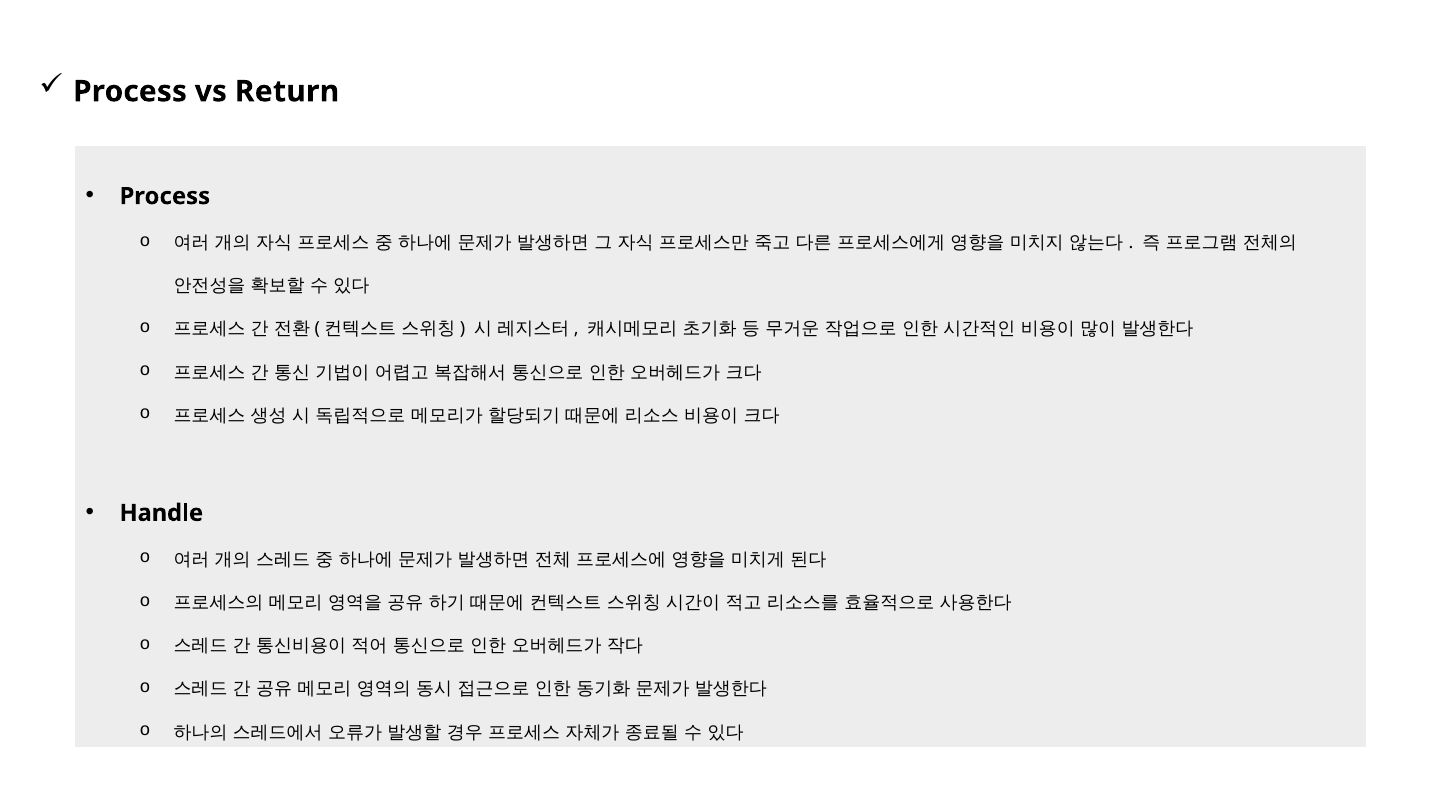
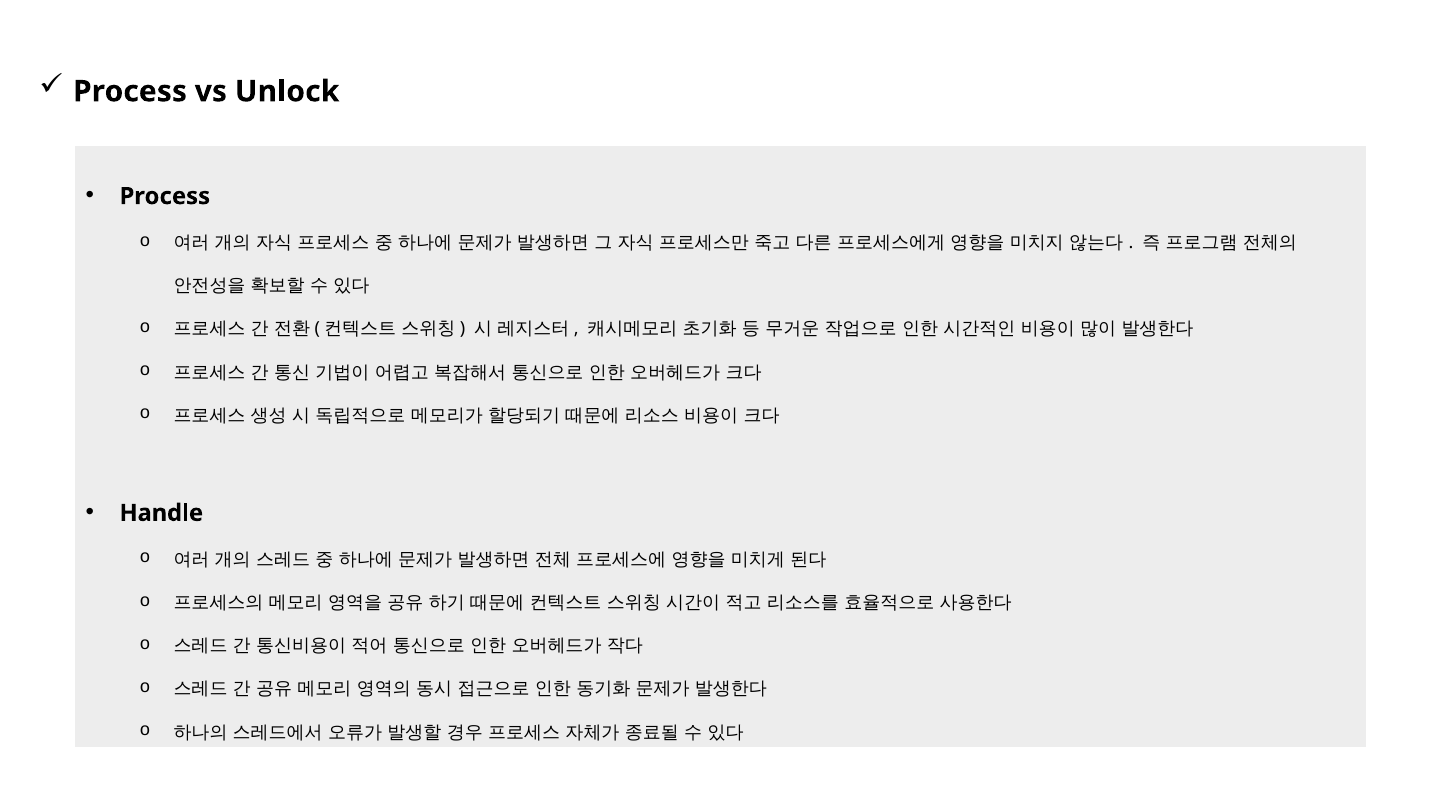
Return: Return -> Unlock
